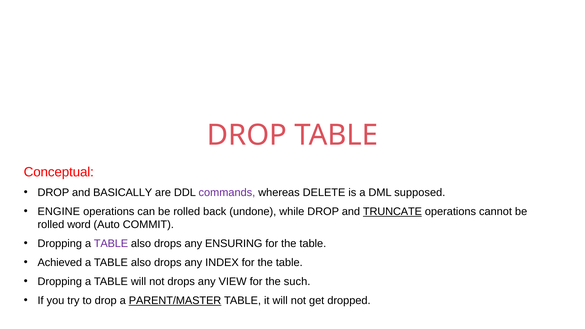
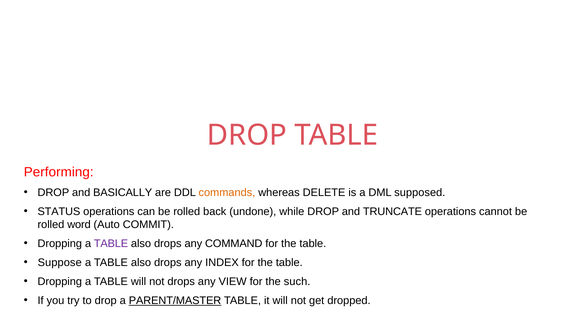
Conceptual: Conceptual -> Performing
commands colour: purple -> orange
ENGINE: ENGINE -> STATUS
TRUNCATE underline: present -> none
ENSURING: ENSURING -> COMMAND
Achieved: Achieved -> Suppose
